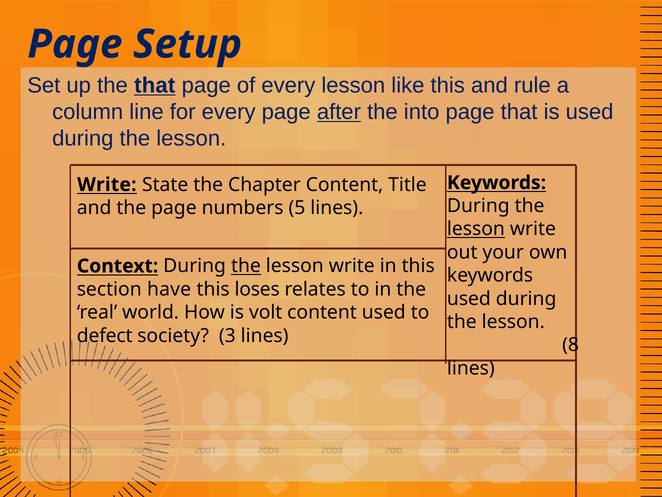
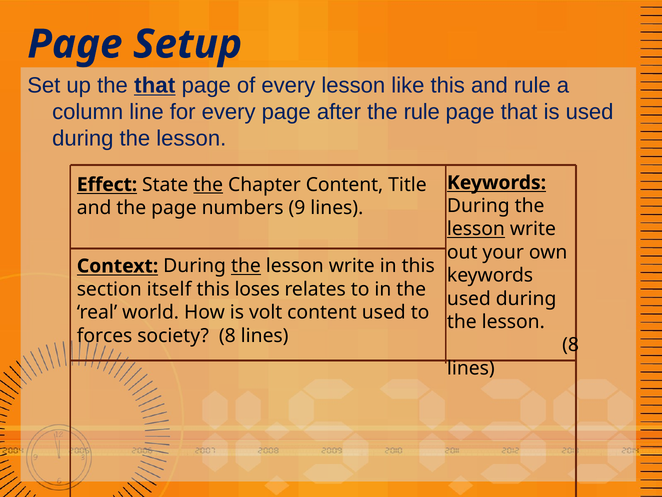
after underline: present -> none
the into: into -> rule
Write at (107, 184): Write -> Effect
the at (208, 184) underline: none -> present
5: 5 -> 9
have: have -> itself
defect: defect -> forces
society 3: 3 -> 8
